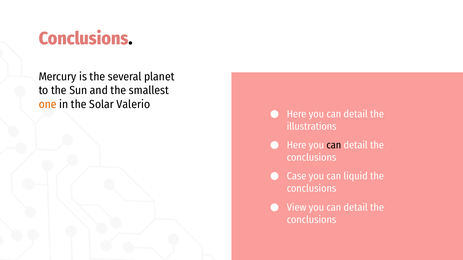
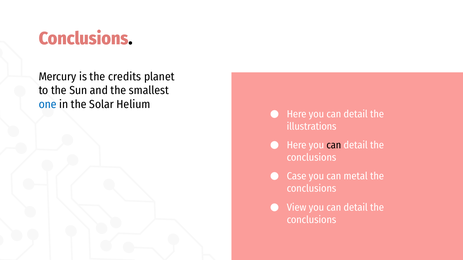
several: several -> credits
one colour: orange -> blue
Valerio: Valerio -> Helium
liquid: liquid -> metal
